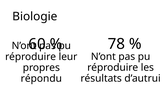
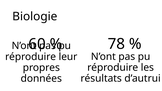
répondu: répondu -> données
